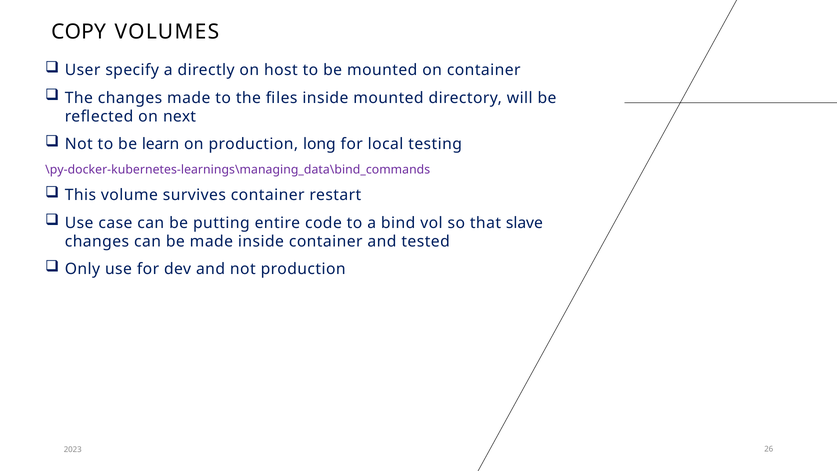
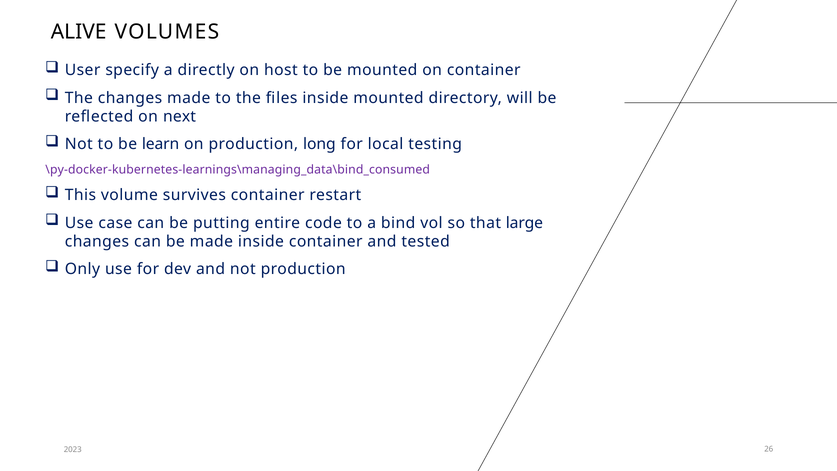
COPY: COPY -> ALIVE
\py-docker-kubernetes-learnings\managing_data\bind_commands: \py-docker-kubernetes-learnings\managing_data\bind_commands -> \py-docker-kubernetes-learnings\managing_data\bind_consumed
slave: slave -> large
